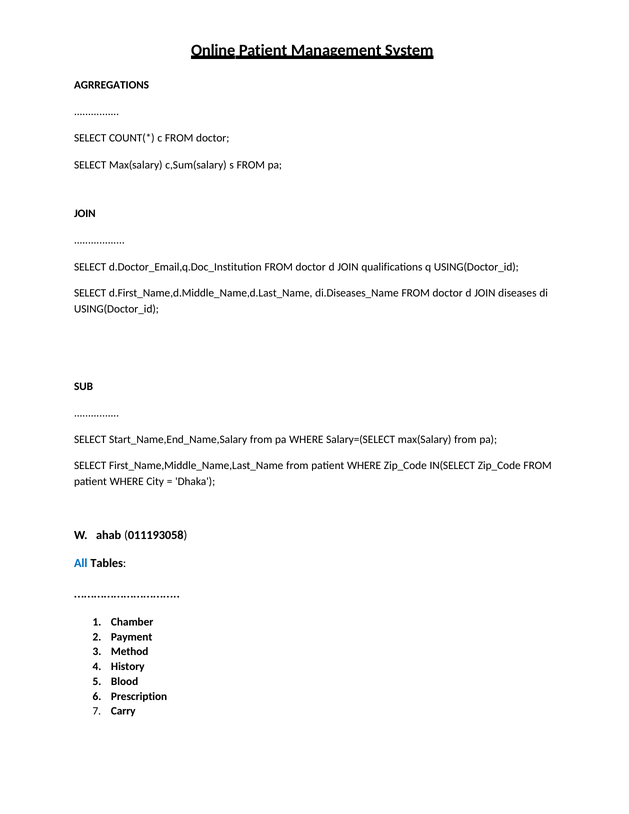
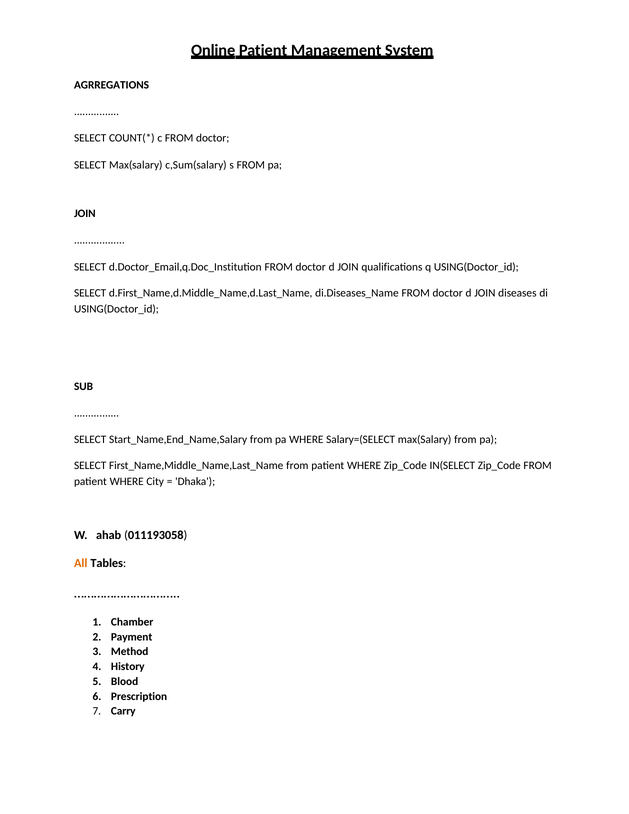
All colour: blue -> orange
